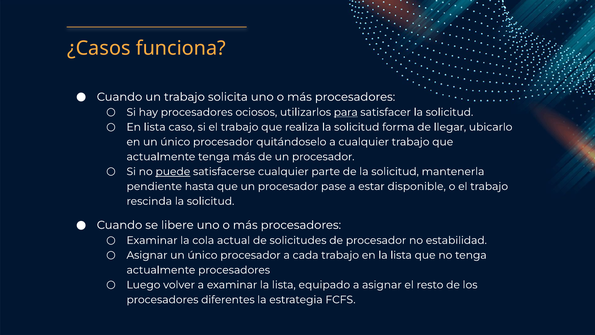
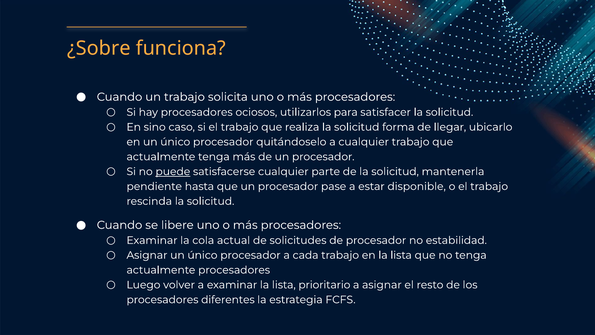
¿Casos: ¿Casos -> ¿Sobre
para underline: present -> none
En lista: lista -> sino
equipado: equipado -> prioritario
